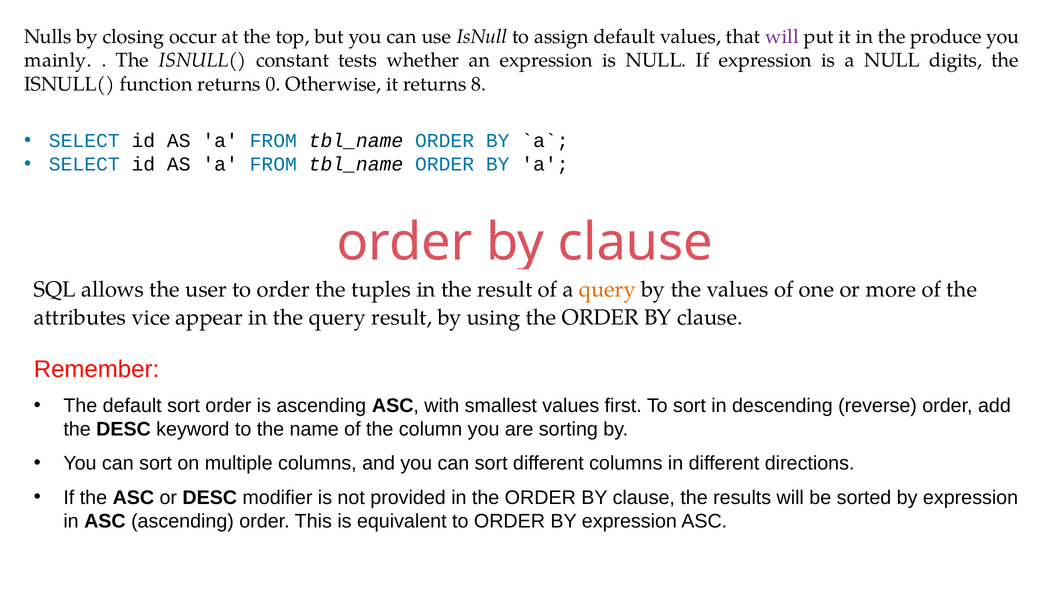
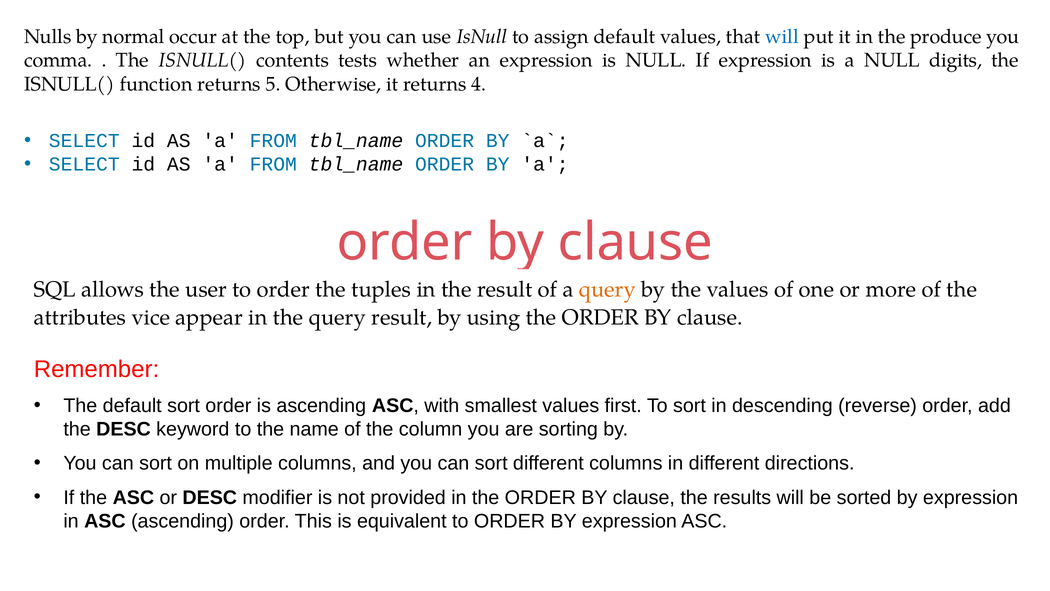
closing: closing -> normal
will at (782, 37) colour: purple -> blue
mainly: mainly -> comma
constant: constant -> contents
0: 0 -> 5
8: 8 -> 4
